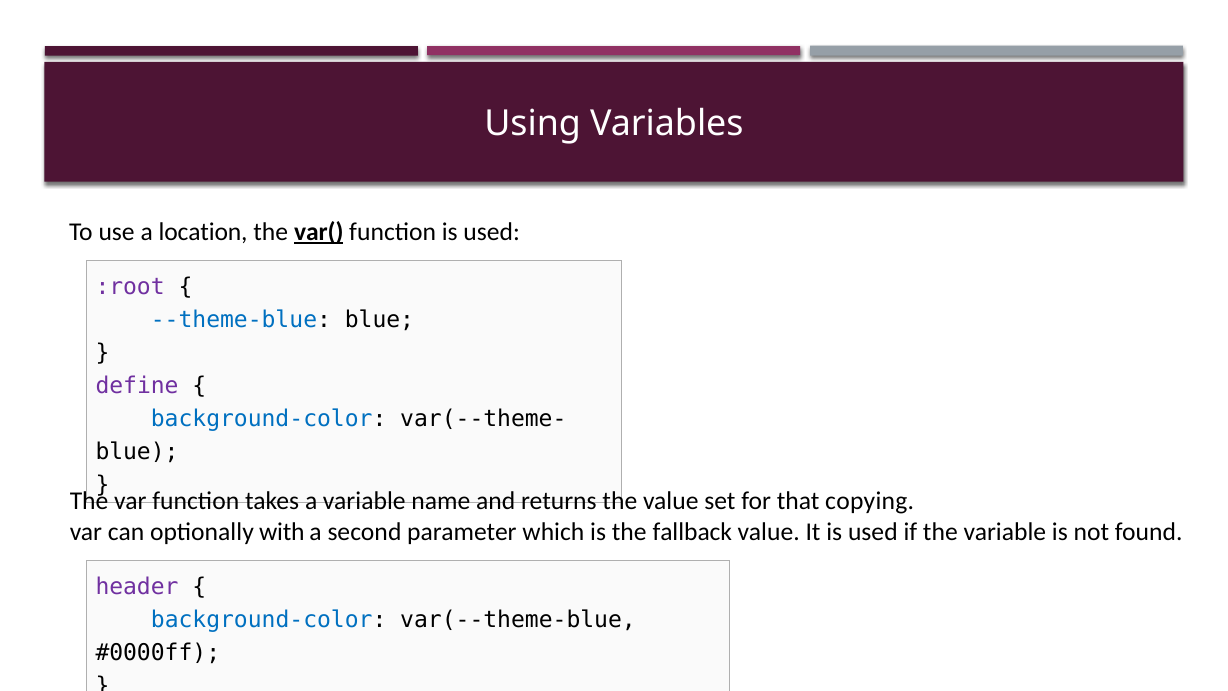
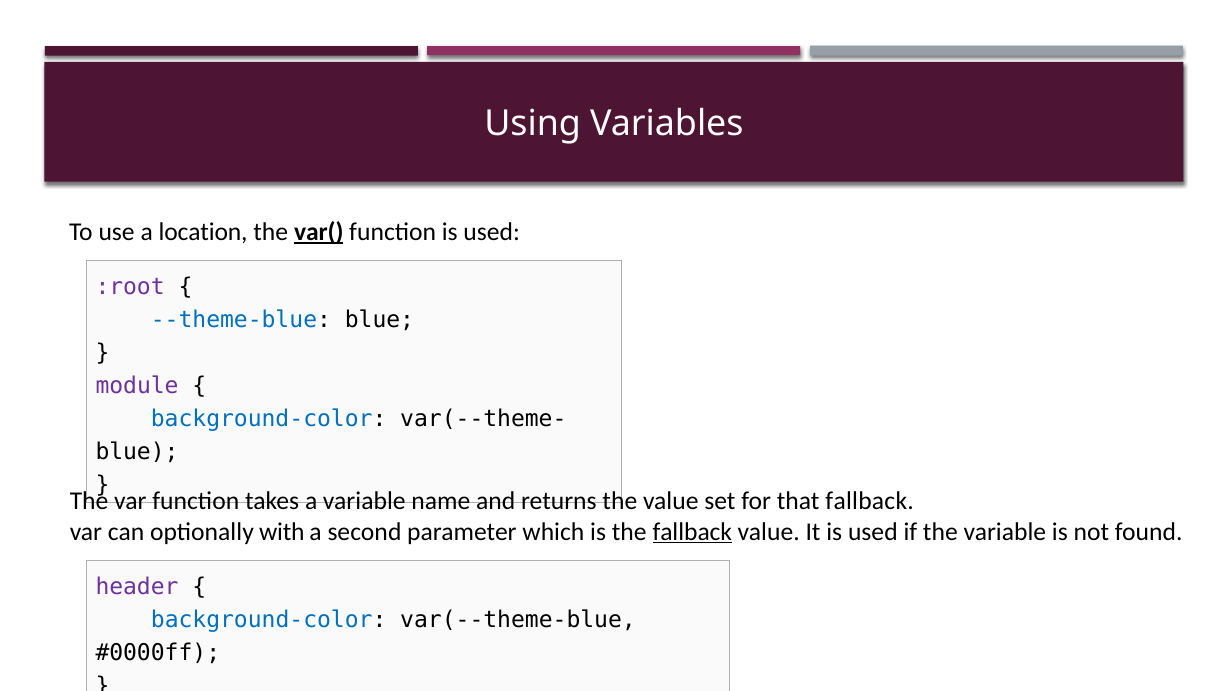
define: define -> module
that copying: copying -> fallback
fallback at (692, 531) underline: none -> present
